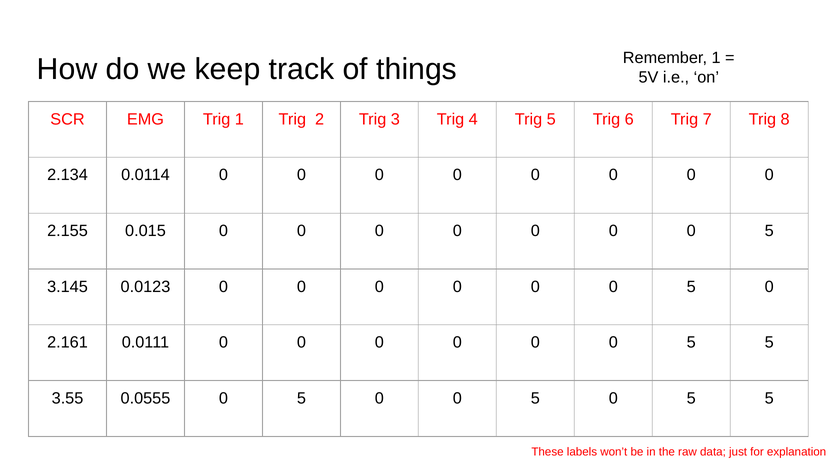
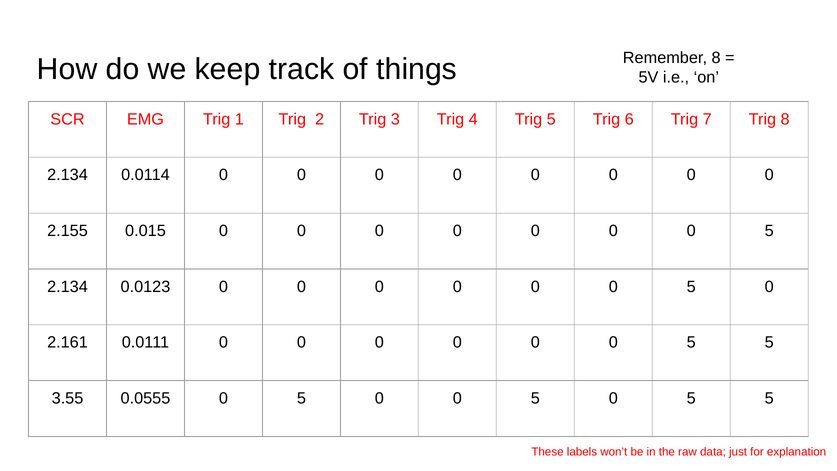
Remember 1: 1 -> 8
3.145 at (67, 287): 3.145 -> 2.134
